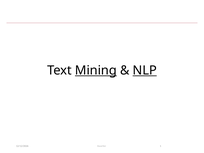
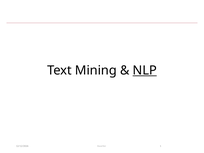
Mining underline: present -> none
